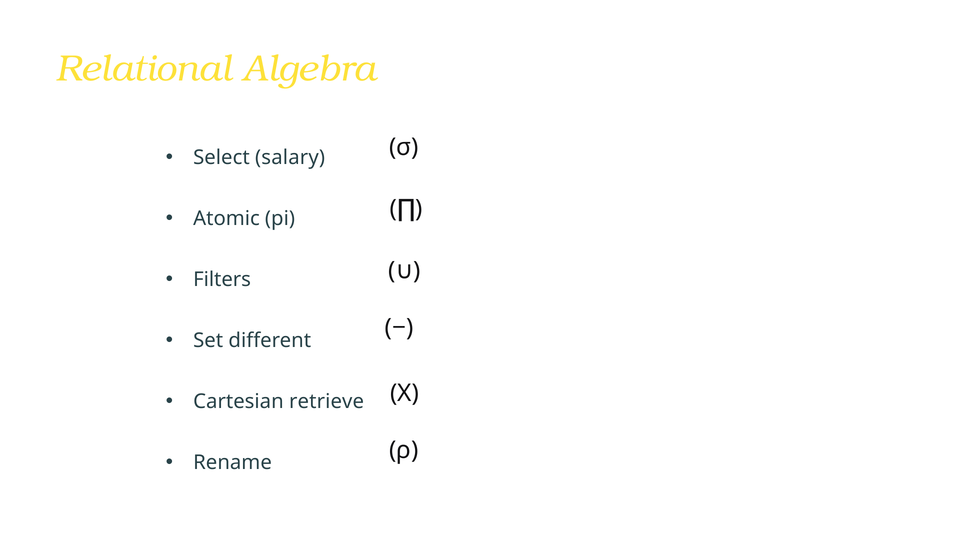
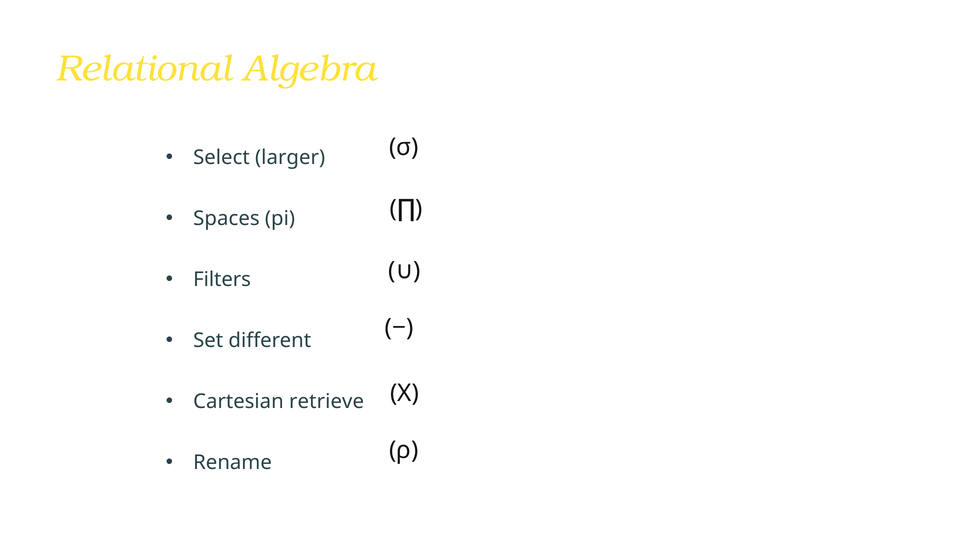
salary: salary -> larger
Atomic: Atomic -> Spaces
